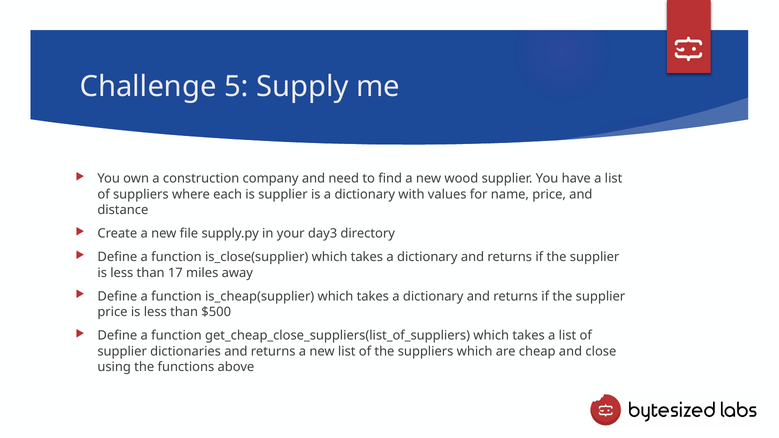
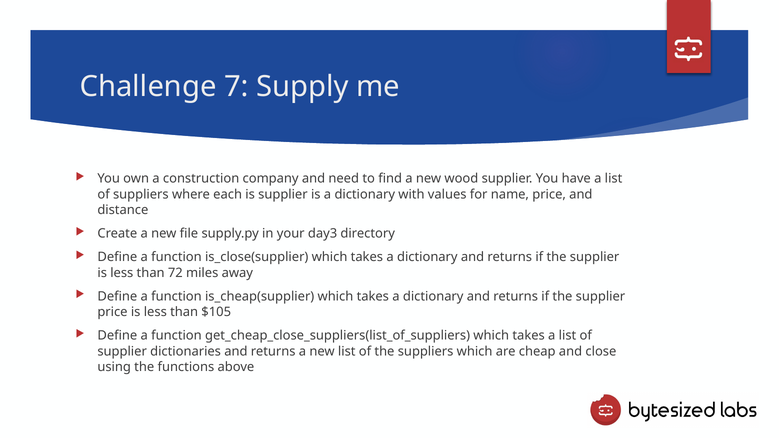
5: 5 -> 7
17: 17 -> 72
$500: $500 -> $105
